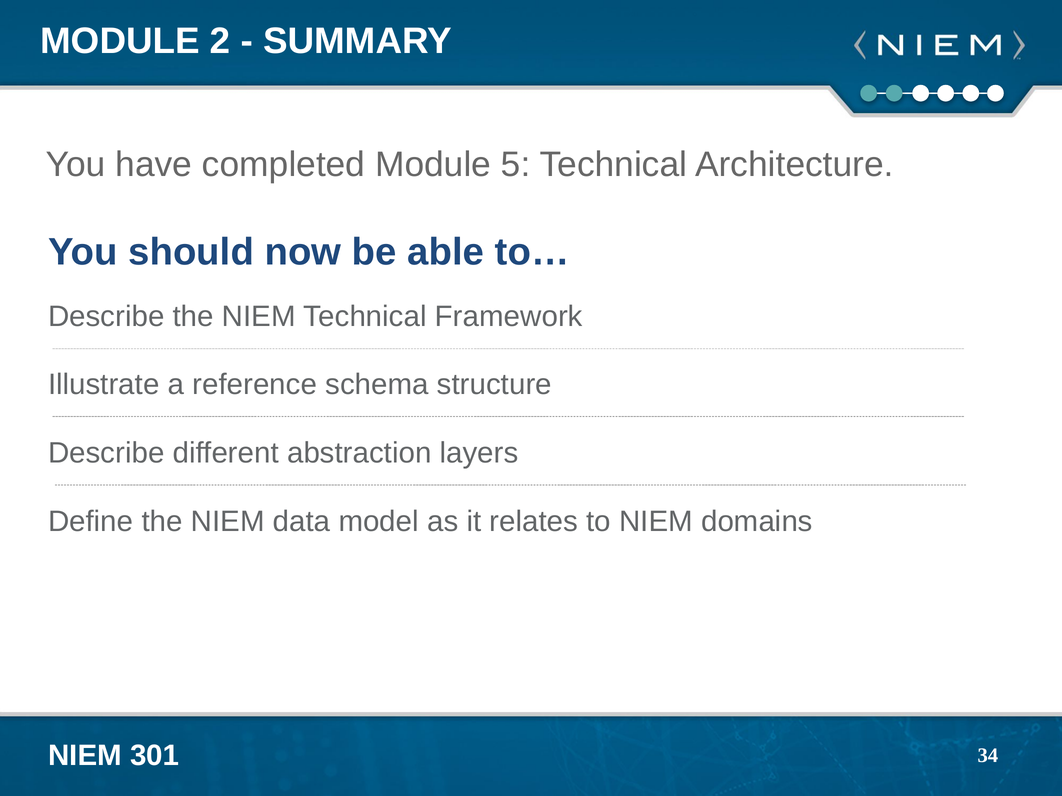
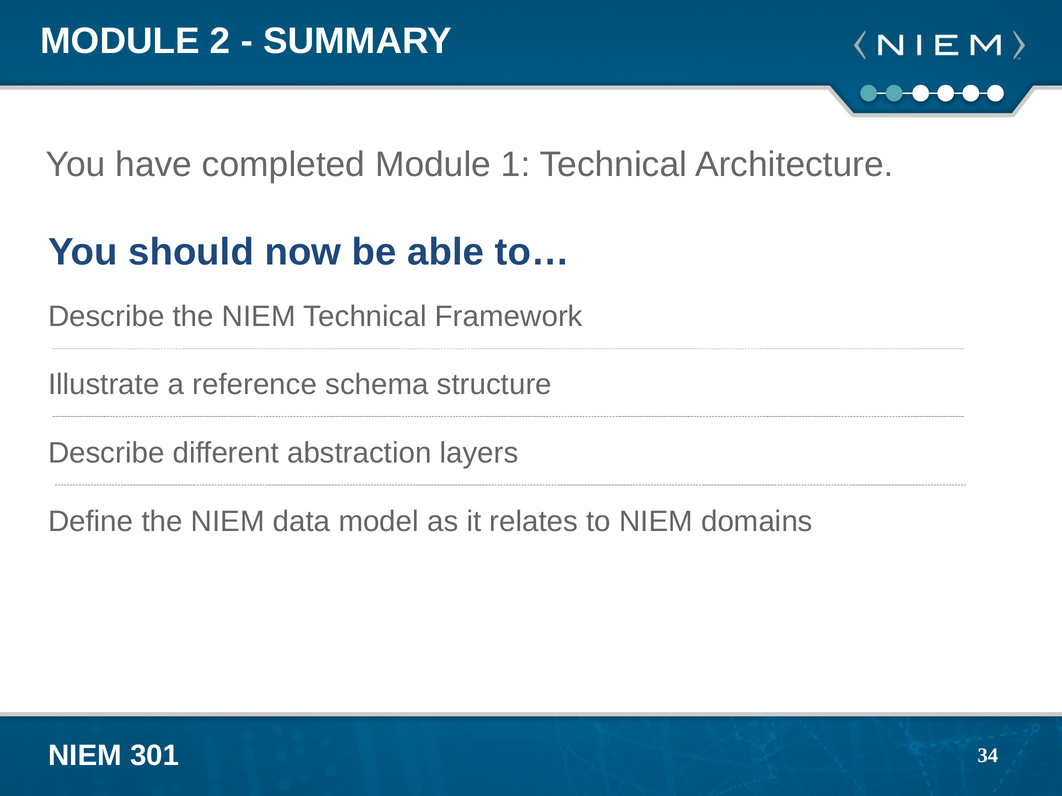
5: 5 -> 1
